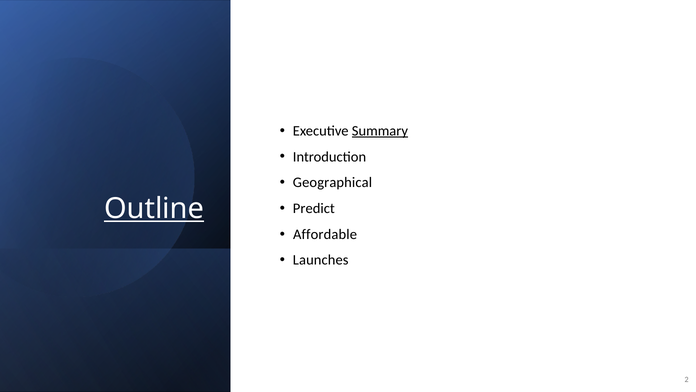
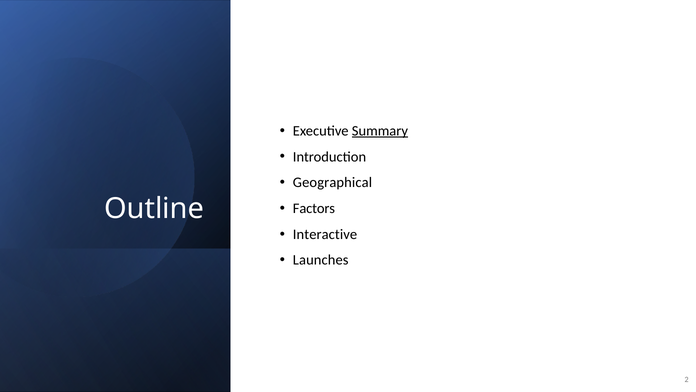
Outline underline: present -> none
Predict: Predict -> Factors
Affordable: Affordable -> Interactive
